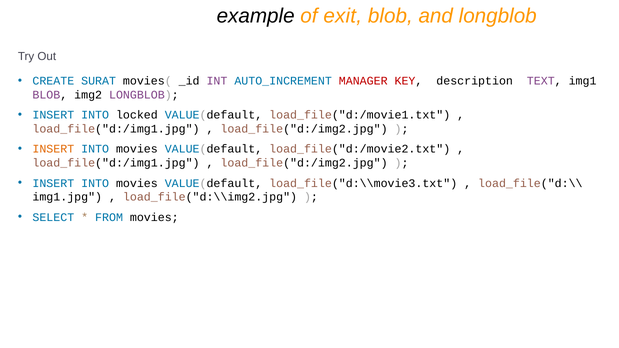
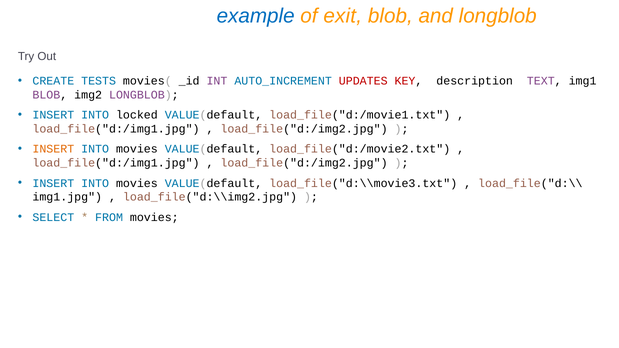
example colour: black -> blue
SURAT: SURAT -> TESTS
MANAGER: MANAGER -> UPDATES
